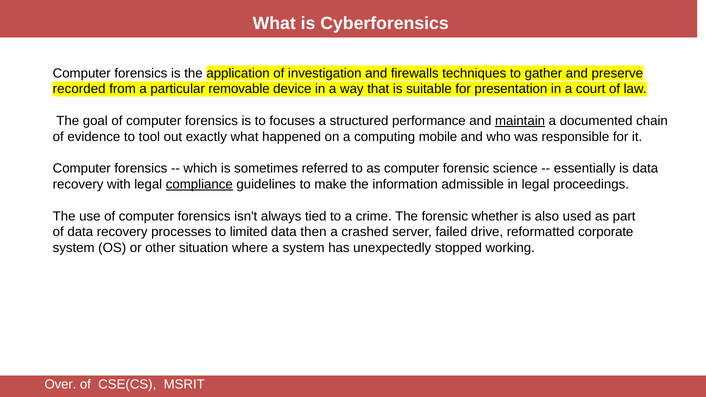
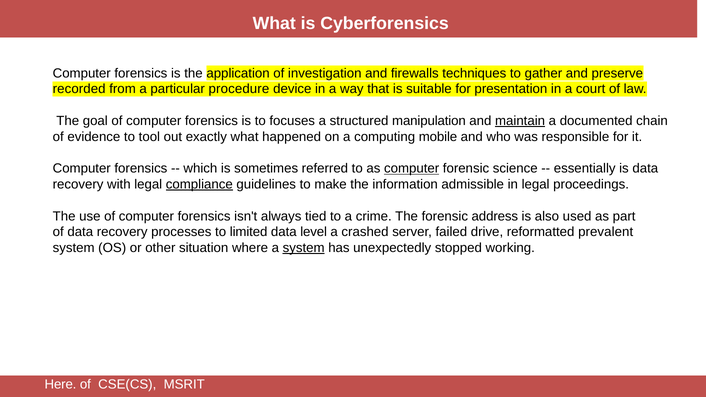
removable: removable -> procedure
performance: performance -> manipulation
computer at (412, 169) underline: none -> present
whether: whether -> address
then: then -> level
corporate: corporate -> prevalent
system at (304, 248) underline: none -> present
Over: Over -> Here
